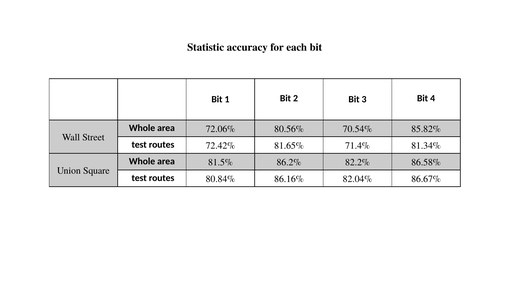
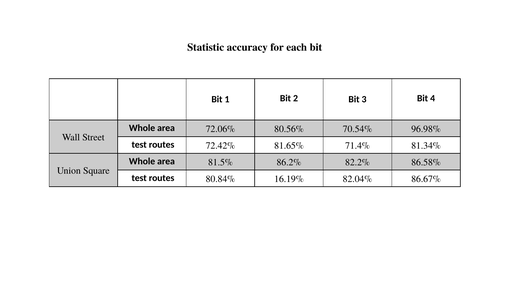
85.82%: 85.82% -> 96.98%
86.16%: 86.16% -> 16.19%
